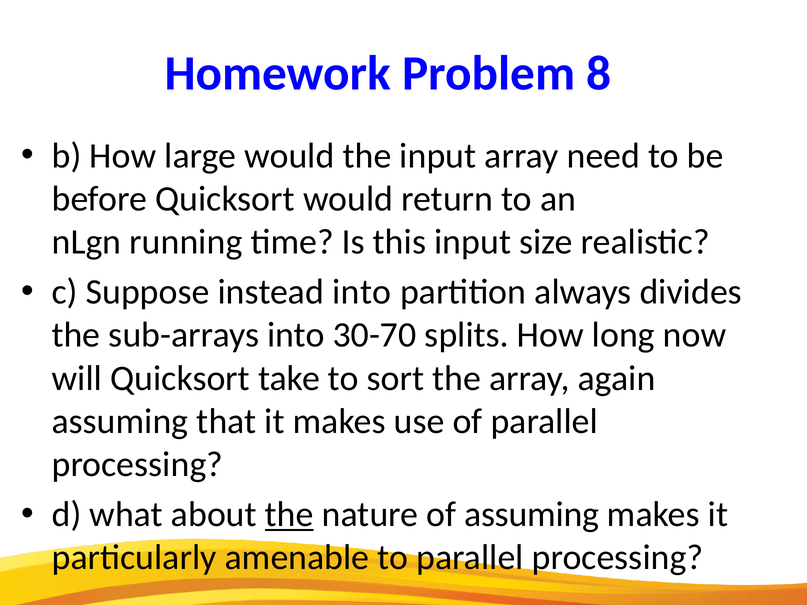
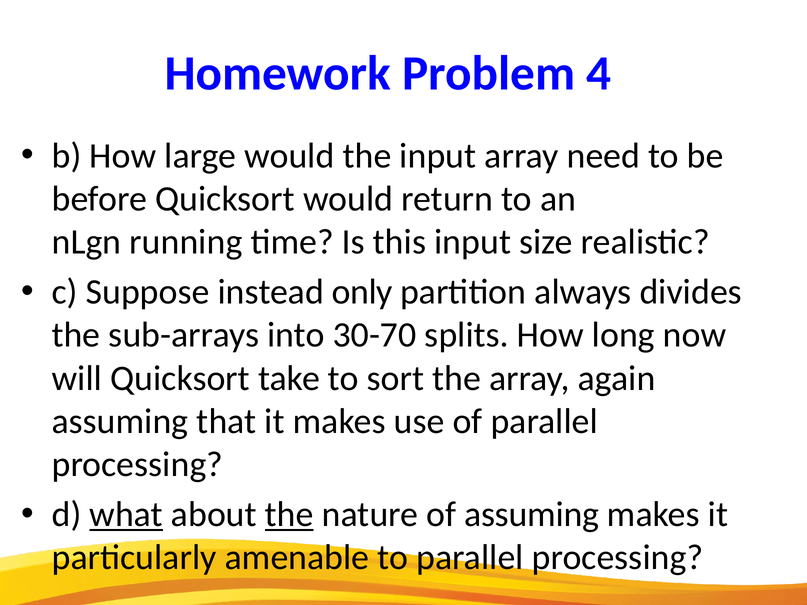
8: 8 -> 4
instead into: into -> only
what underline: none -> present
